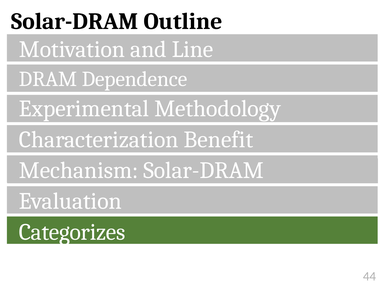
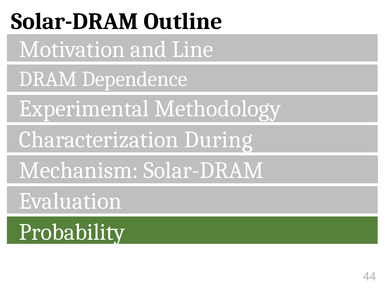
Benefit: Benefit -> During
Categorizes: Categorizes -> Probability
